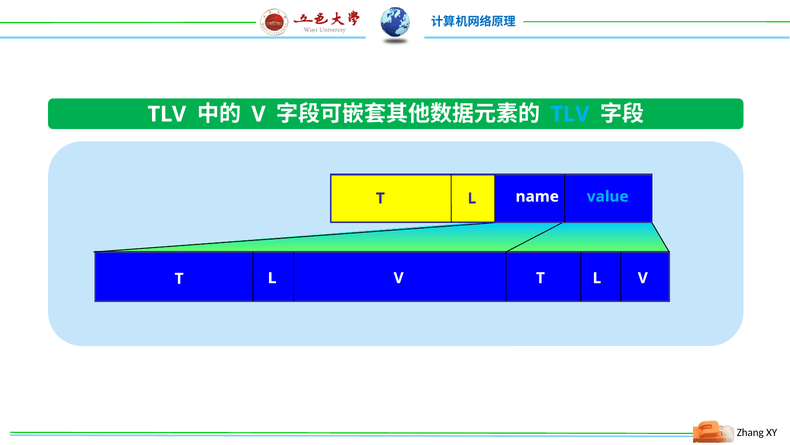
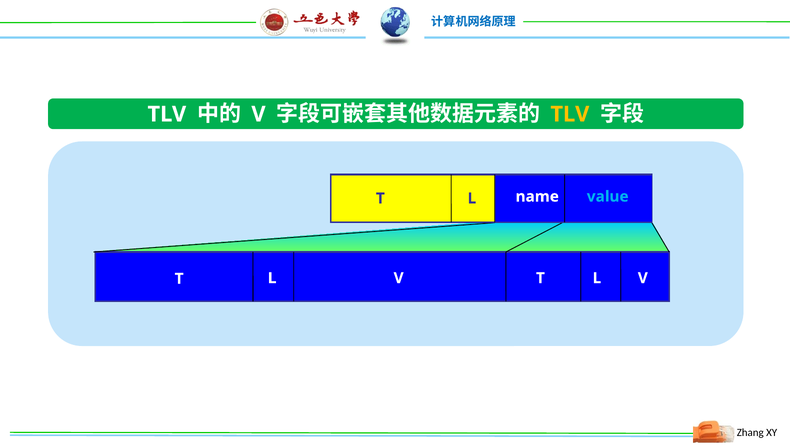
TLV at (570, 114) colour: light blue -> yellow
